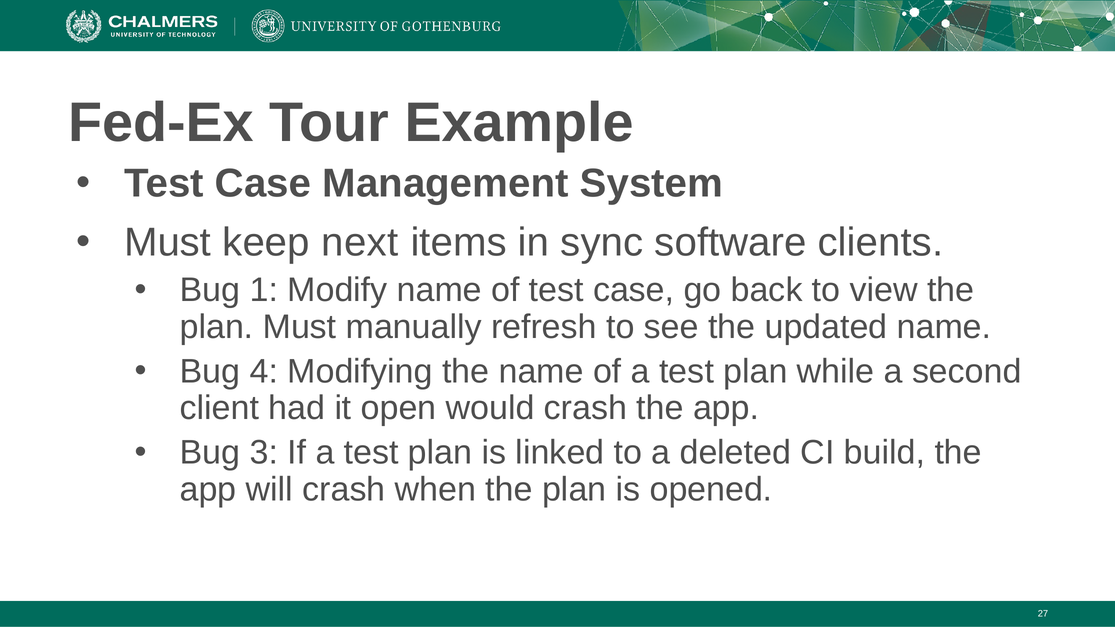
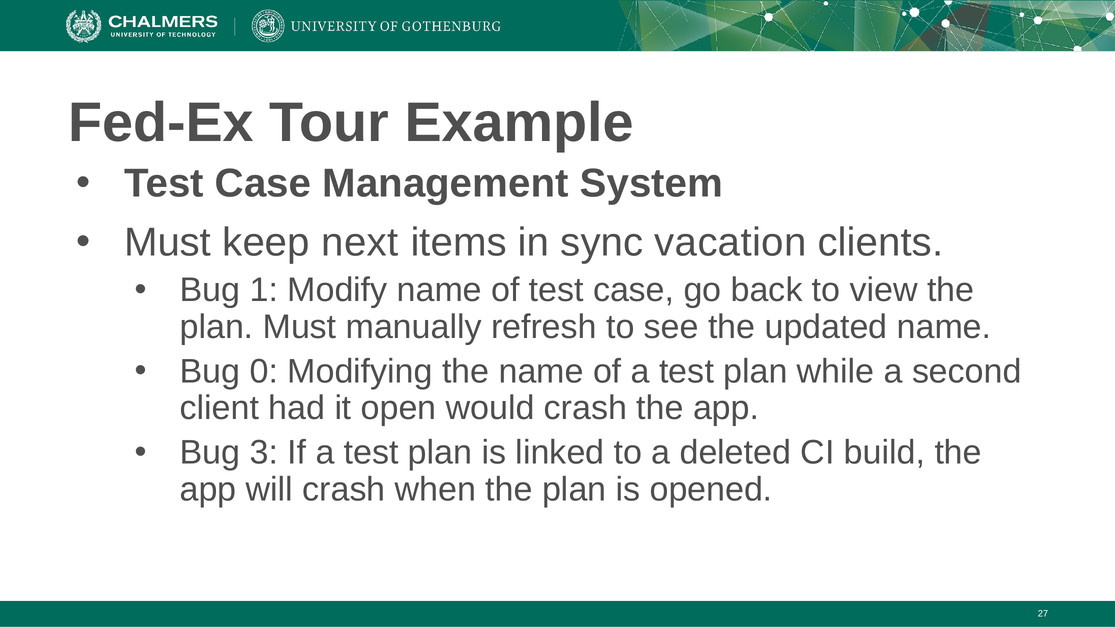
software: software -> vacation
4: 4 -> 0
